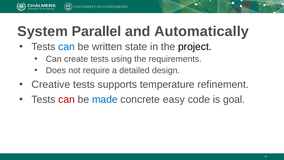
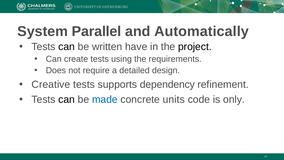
can at (67, 47) colour: blue -> black
state: state -> have
temperature: temperature -> dependency
can at (67, 99) colour: red -> black
easy: easy -> units
goal: goal -> only
